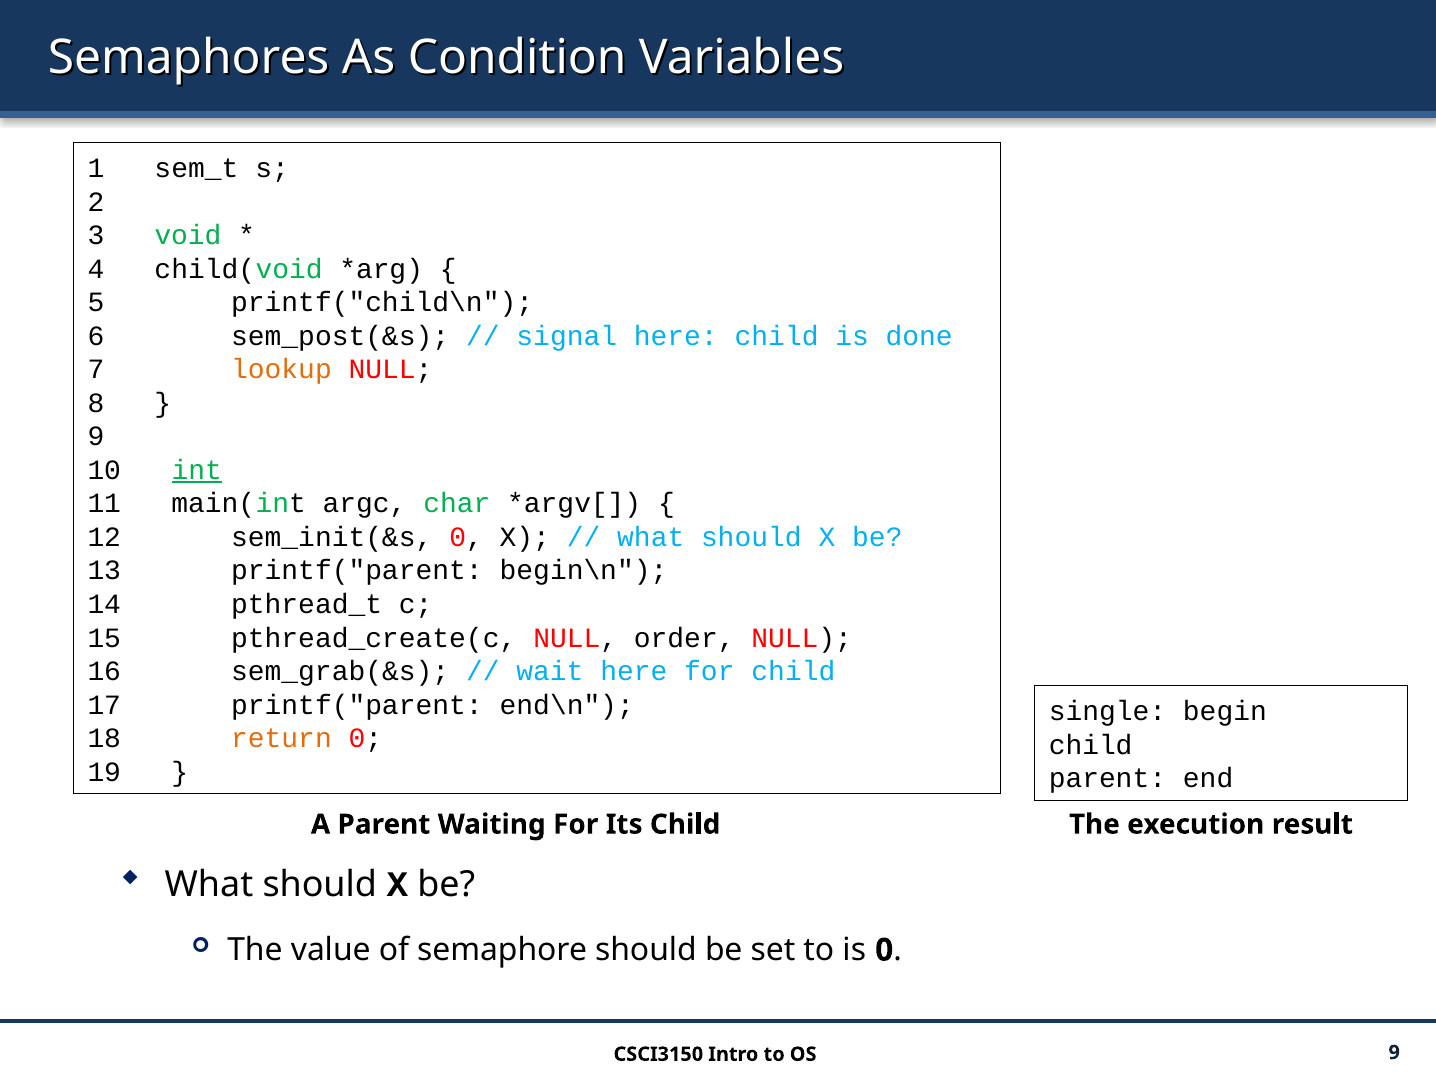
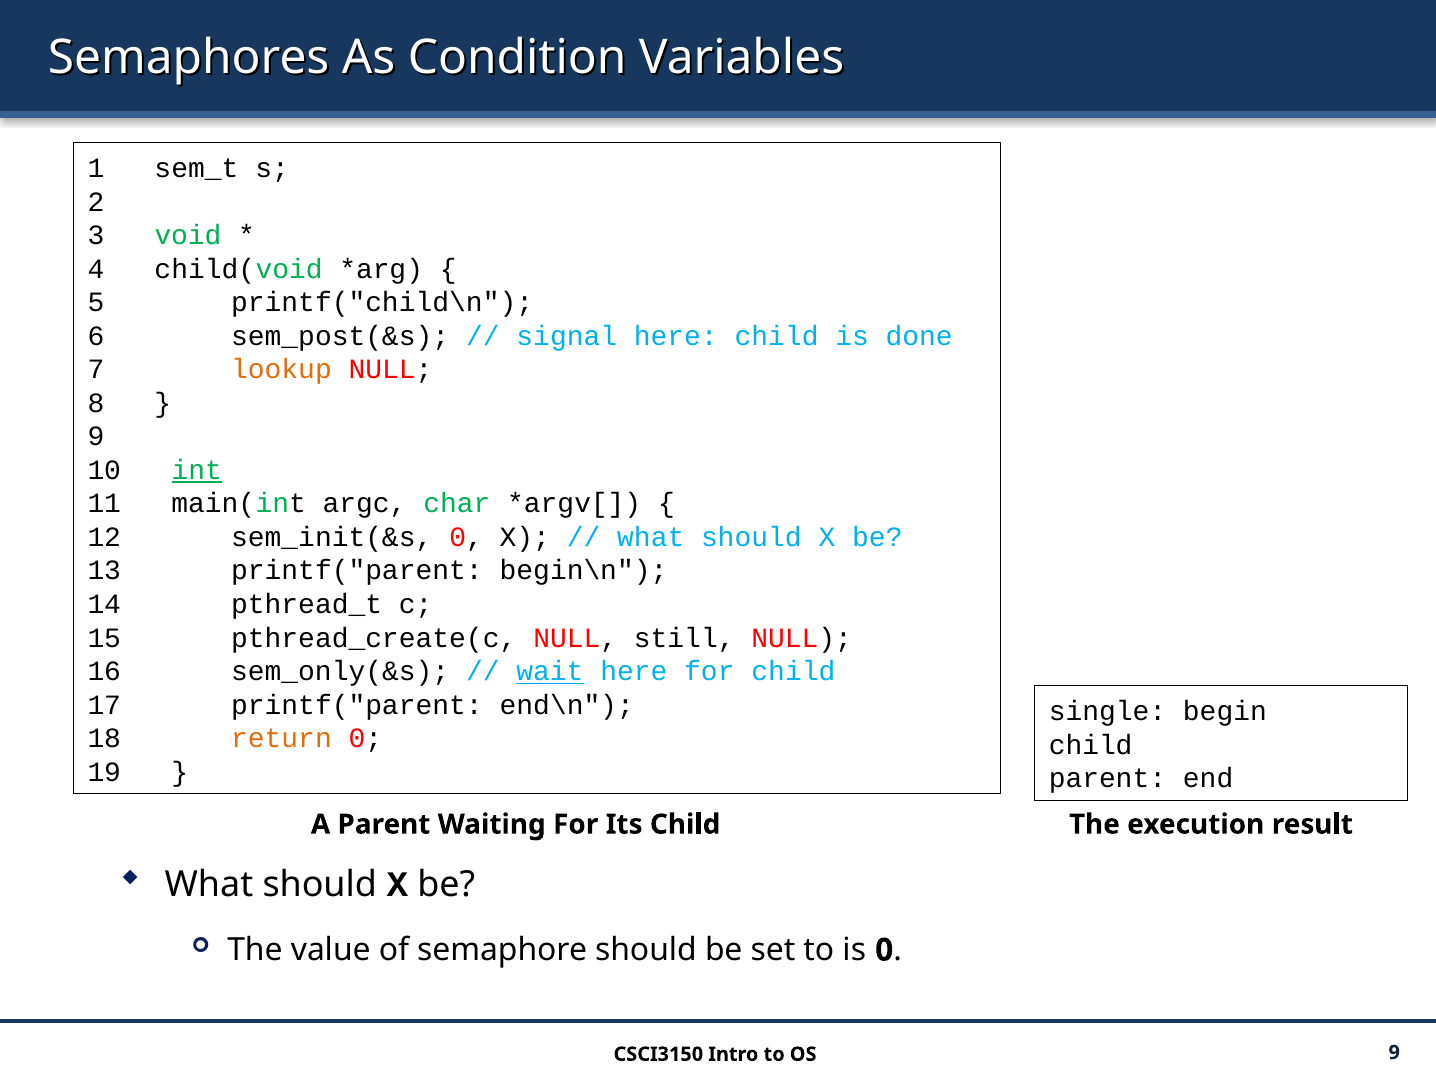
order: order -> still
sem_grab(&s: sem_grab(&s -> sem_only(&s
wait underline: none -> present
